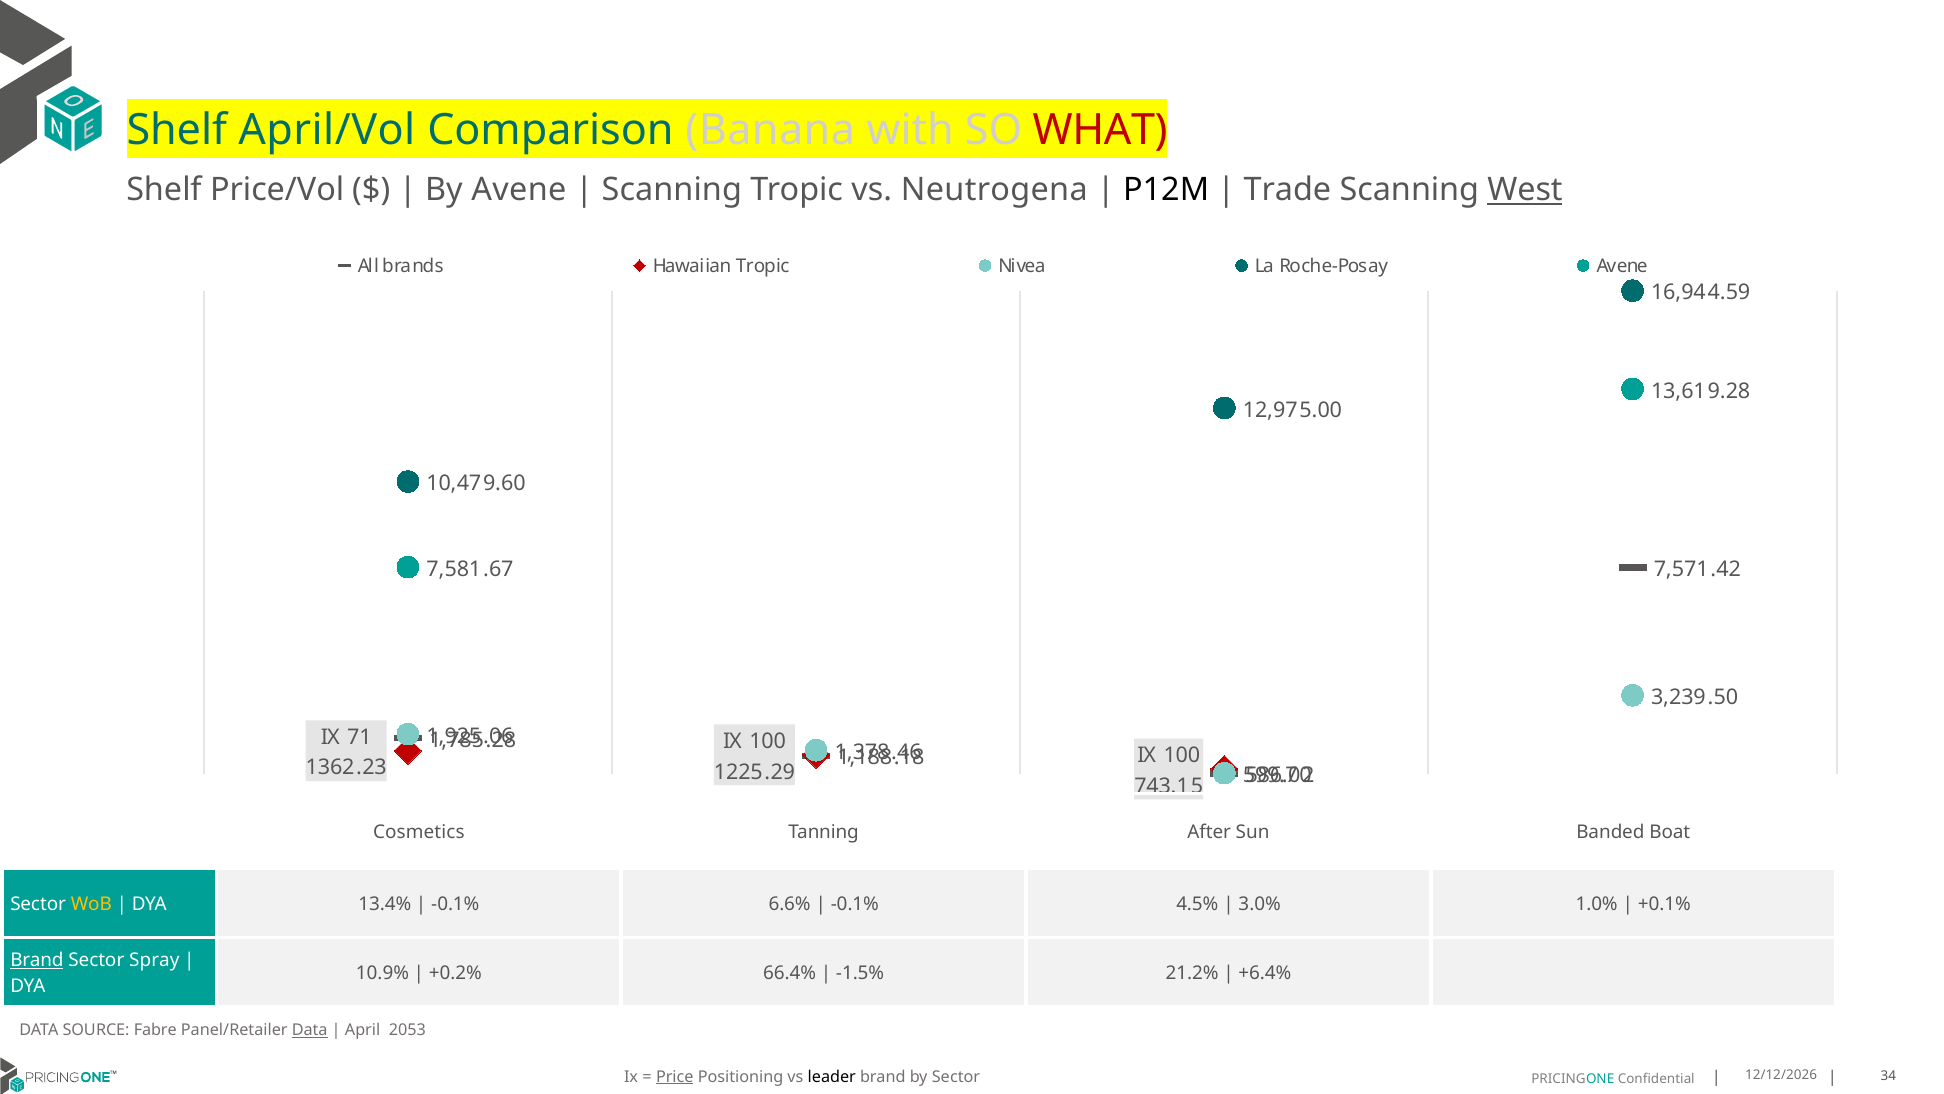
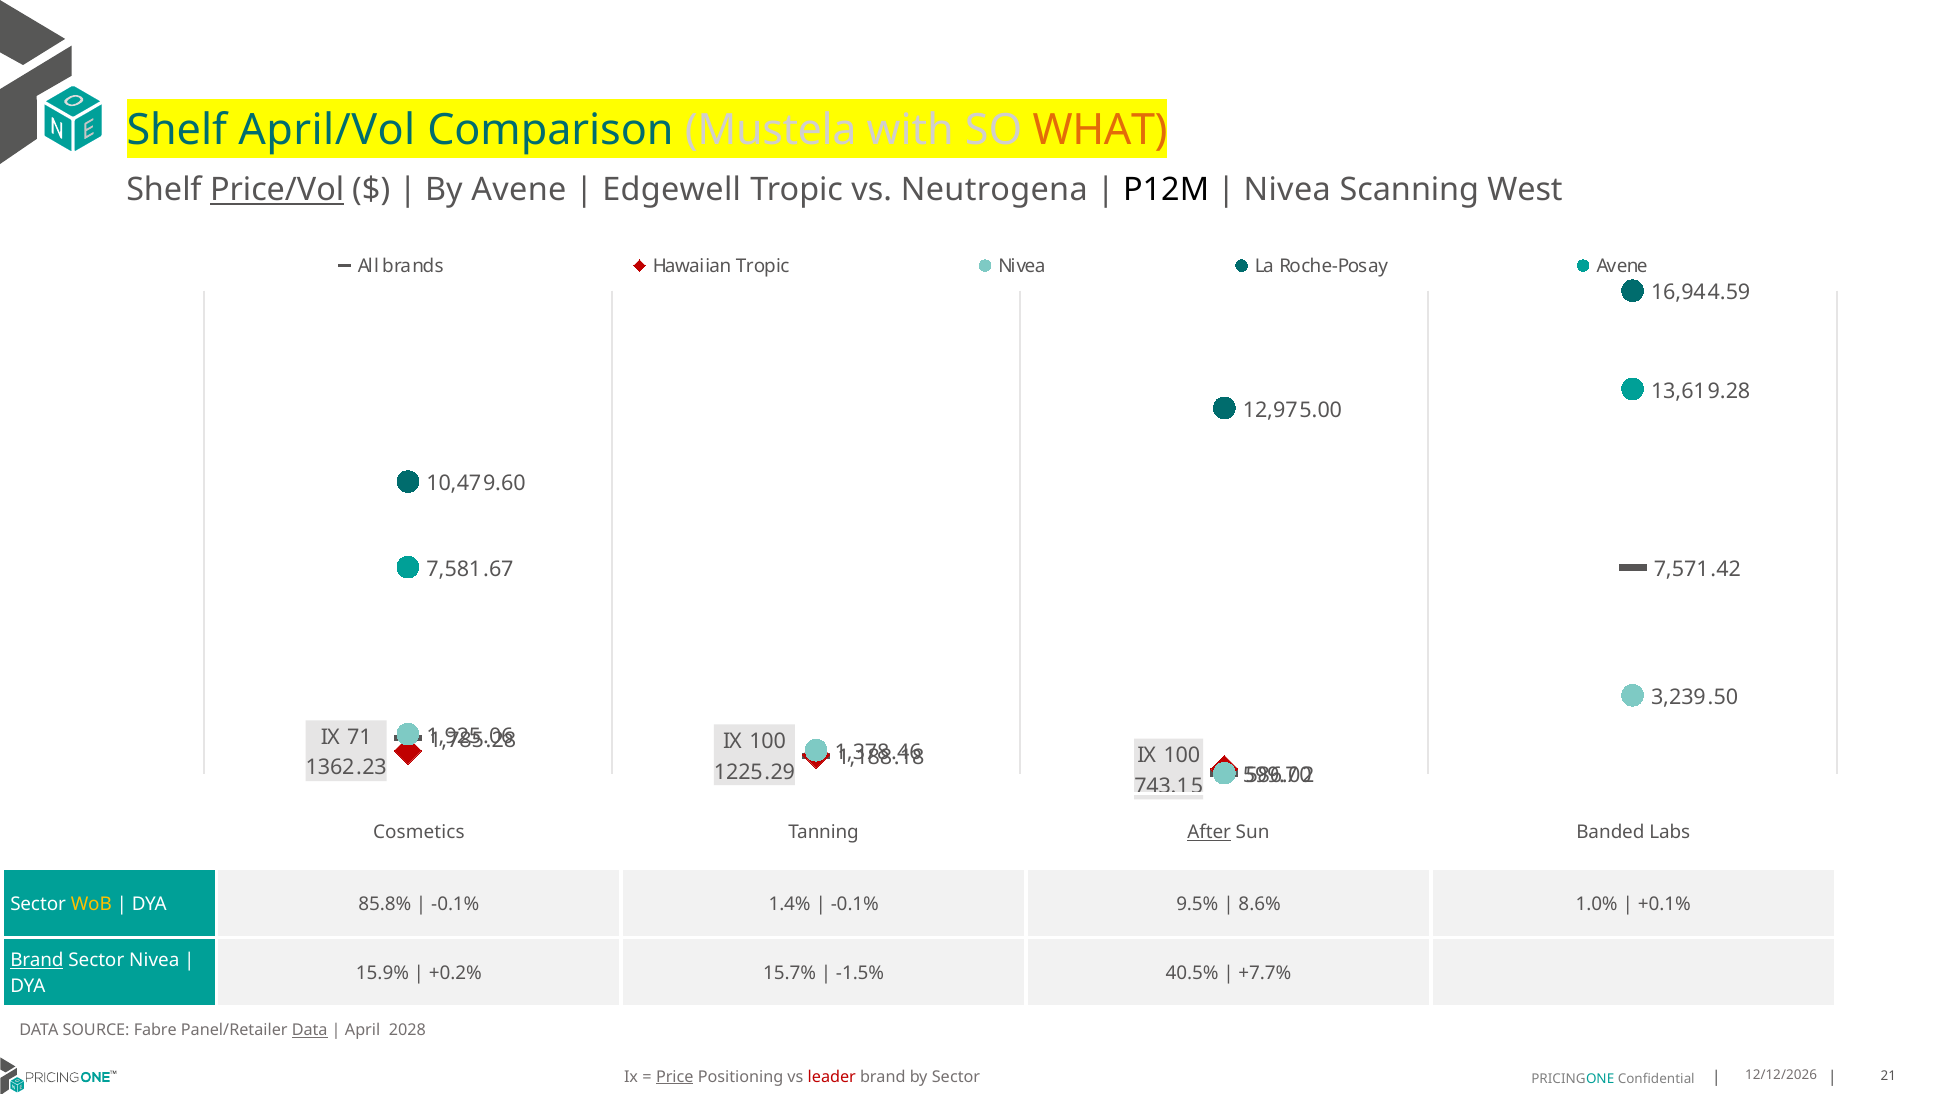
Banana: Banana -> Mustela
WHAT colour: red -> orange
Price/Vol underline: none -> present
Scanning at (672, 190): Scanning -> Edgewell
Trade at (1287, 190): Trade -> Nivea
West underline: present -> none
After underline: none -> present
Boat: Boat -> Labs
13.4%: 13.4% -> 85.8%
6.6%: 6.6% -> 1.4%
4.5%: 4.5% -> 9.5%
3.0%: 3.0% -> 8.6%
Sector Spray: Spray -> Nivea
10.9%: 10.9% -> 15.9%
66.4%: 66.4% -> 15.7%
21.2%: 21.2% -> 40.5%
+6.4%: +6.4% -> +7.7%
2053: 2053 -> 2028
leader colour: black -> red
34: 34 -> 21
